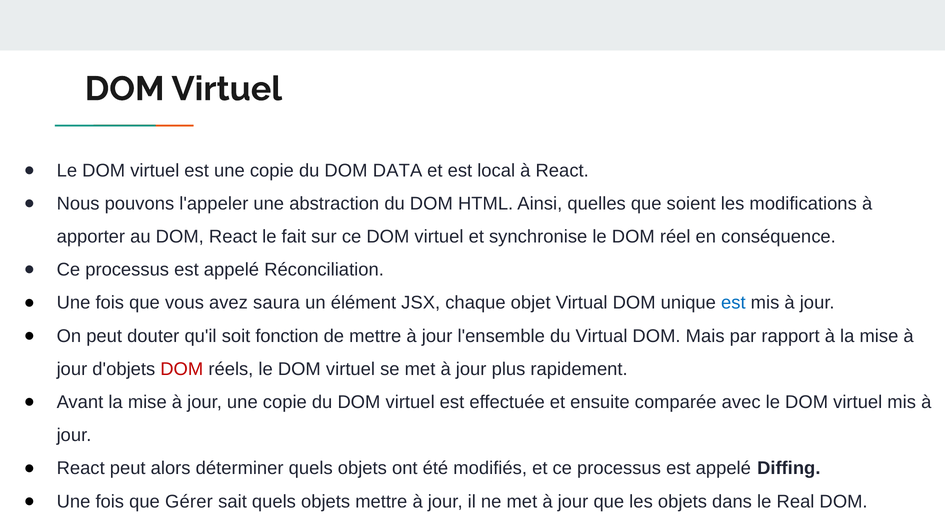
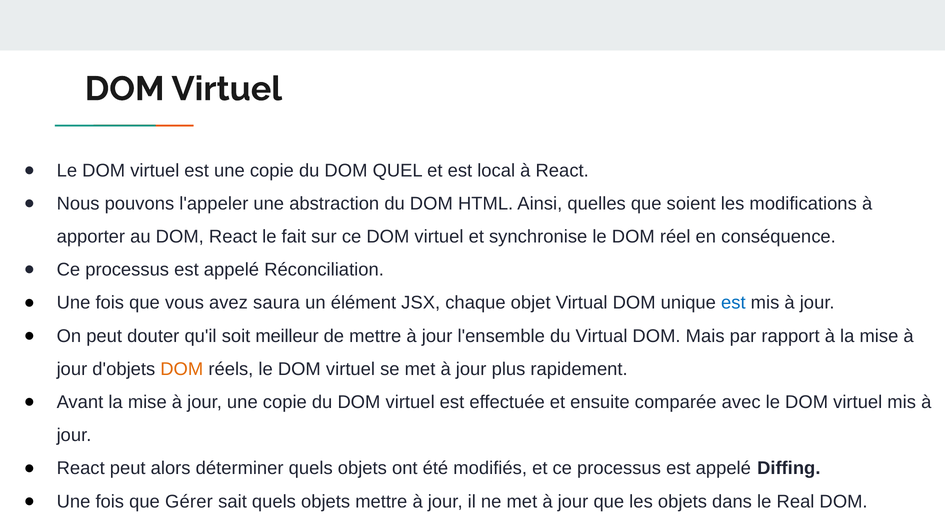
DATA: DATA -> QUEL
fonction: fonction -> meilleur
DOM at (182, 369) colour: red -> orange
